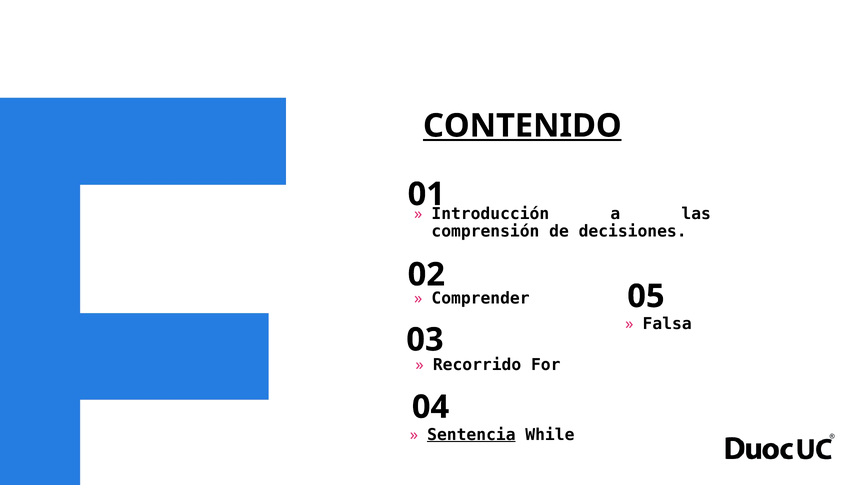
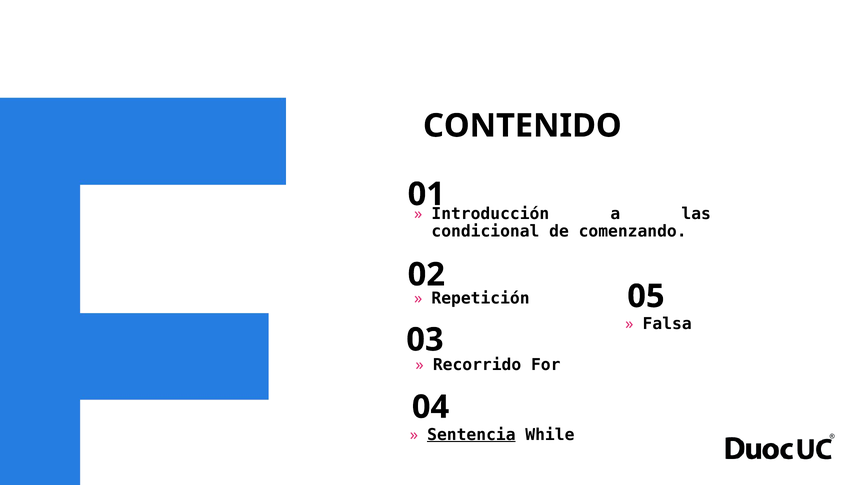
CONTENIDO underline: present -> none
comprensión: comprensión -> condicional
decisiones: decisiones -> comenzando
Comprender: Comprender -> Repetición
